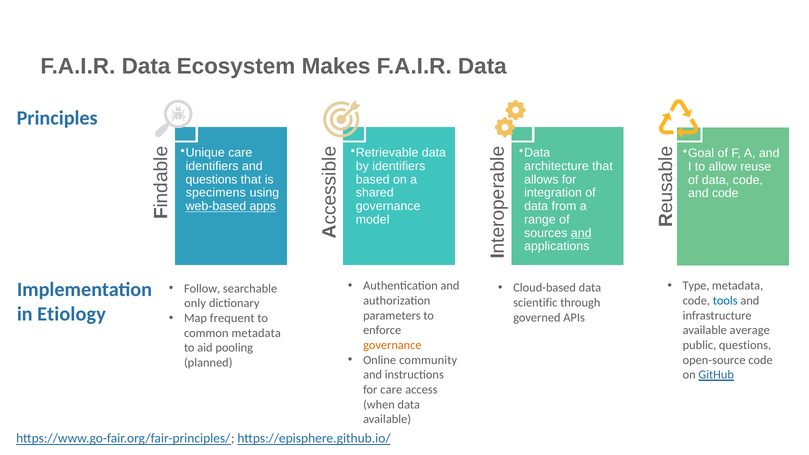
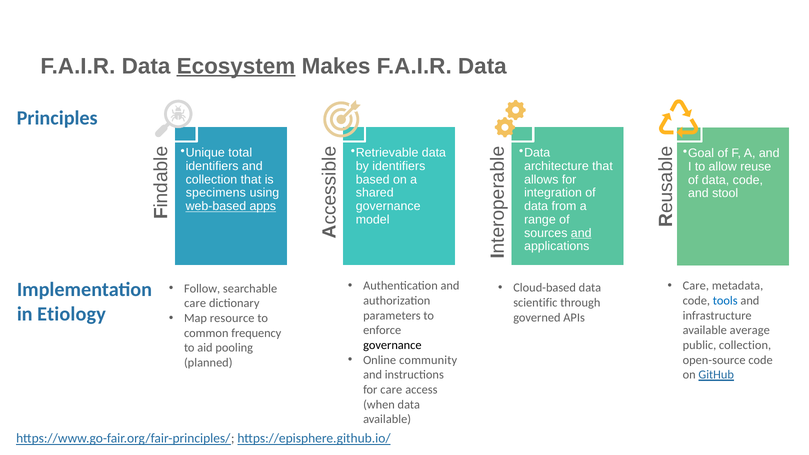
Ecosystem underline: none -> present
care at (240, 153): care -> total
questions at (211, 180): questions -> collection
and code: code -> stool
Type at (696, 286): Type -> Care
only at (195, 303): only -> care
frequent: frequent -> resource
common metadata: metadata -> frequency
governance at (392, 345) colour: orange -> black
public questions: questions -> collection
